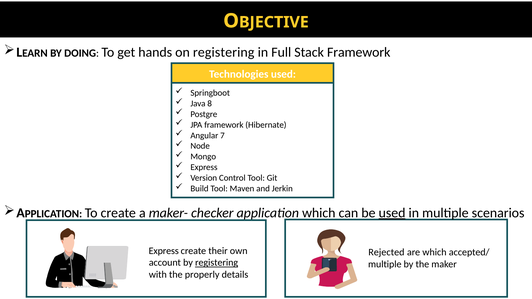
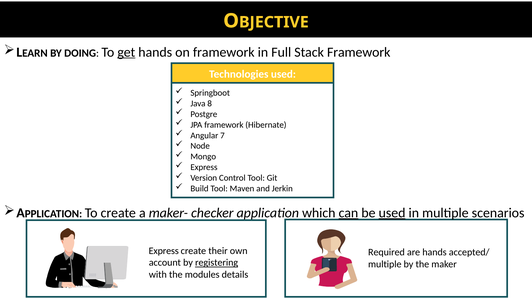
get underline: none -> present
on registering: registering -> framework
can underline: none -> present
Rejected: Rejected -> Required
are which: which -> hands
properly: properly -> modules
